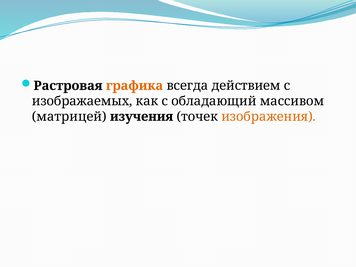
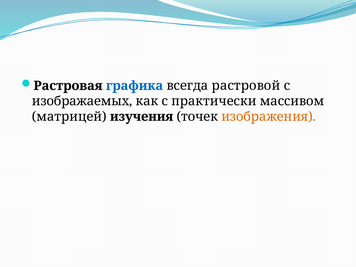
графика colour: orange -> blue
действием: действием -> растровой
обладающий: обладающий -> практически
